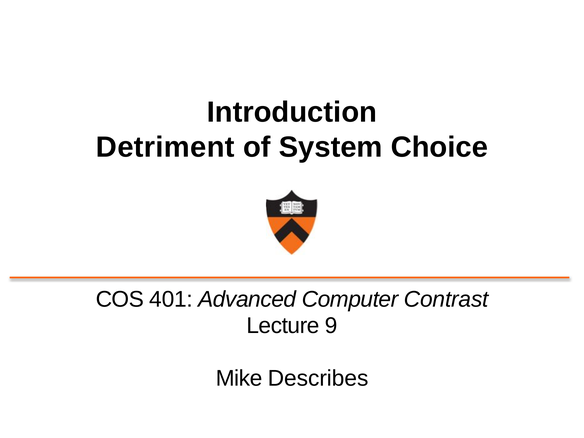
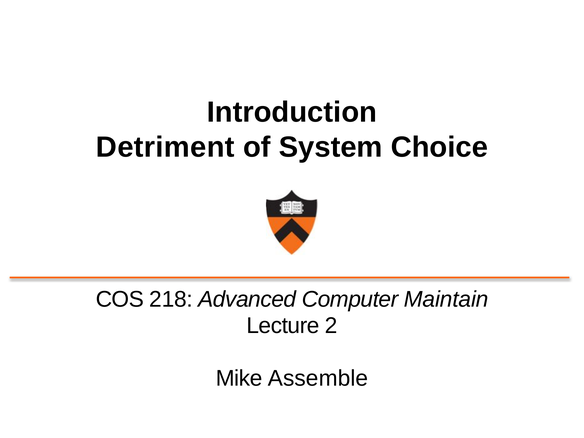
401: 401 -> 218
Contrast: Contrast -> Maintain
9: 9 -> 2
Describes: Describes -> Assemble
